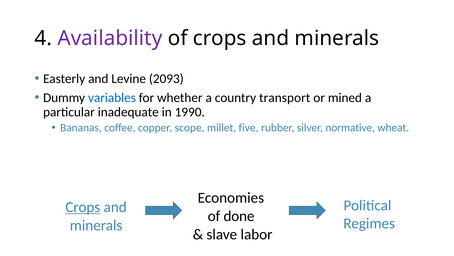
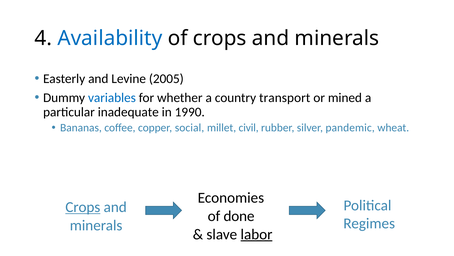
Availability colour: purple -> blue
2093: 2093 -> 2005
scope: scope -> social
five: five -> civil
normative: normative -> pandemic
labor underline: none -> present
